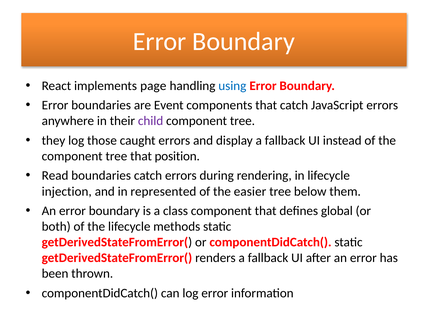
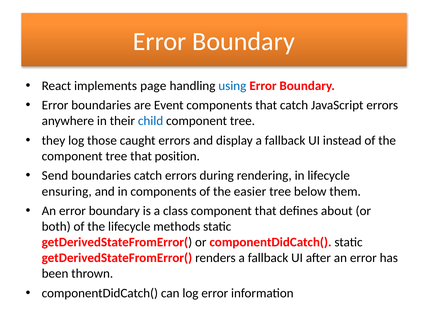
child colour: purple -> blue
Read: Read -> Send
injection: injection -> ensuring
in represented: represented -> components
global: global -> about
